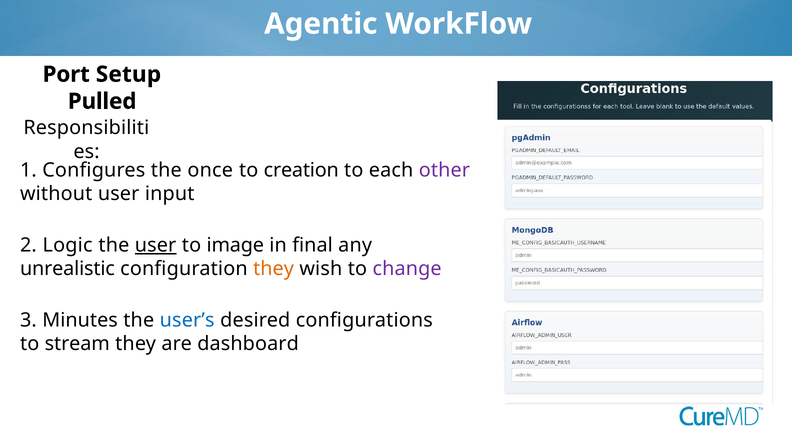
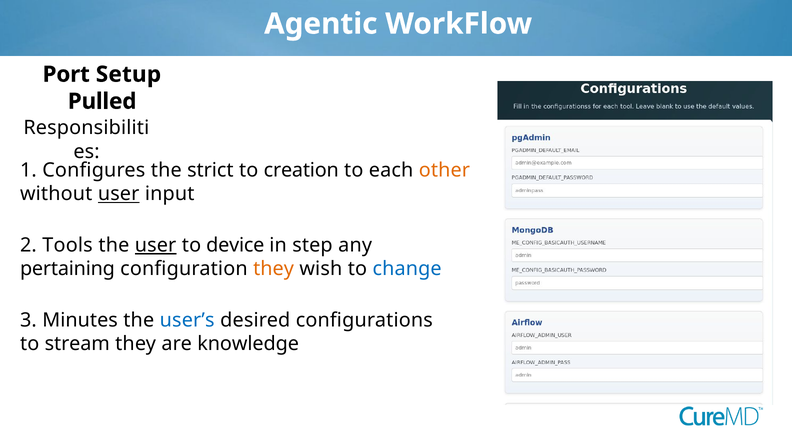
once: once -> strict
other colour: purple -> orange
user at (119, 194) underline: none -> present
Logic: Logic -> Tools
image: image -> device
final: final -> step
unrealistic: unrealistic -> pertaining
change colour: purple -> blue
dashboard: dashboard -> knowledge
